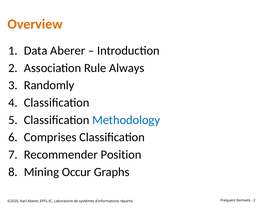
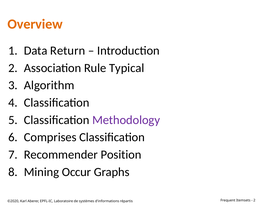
Data Aberer: Aberer -> Return
Always: Always -> Typical
Randomly: Randomly -> Algorithm
Methodology colour: blue -> purple
